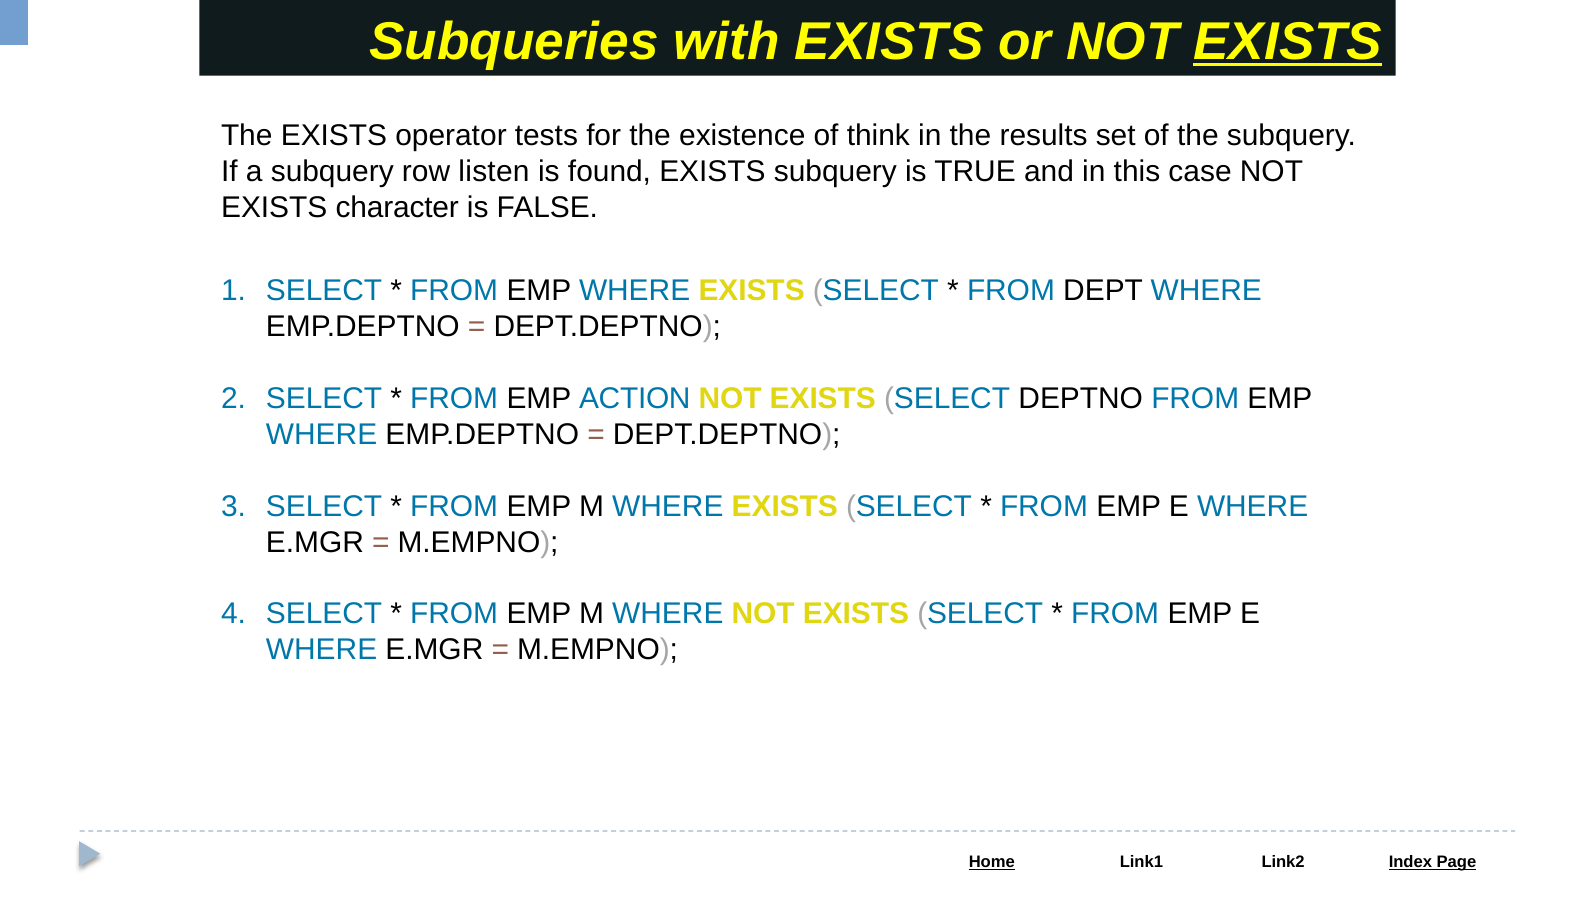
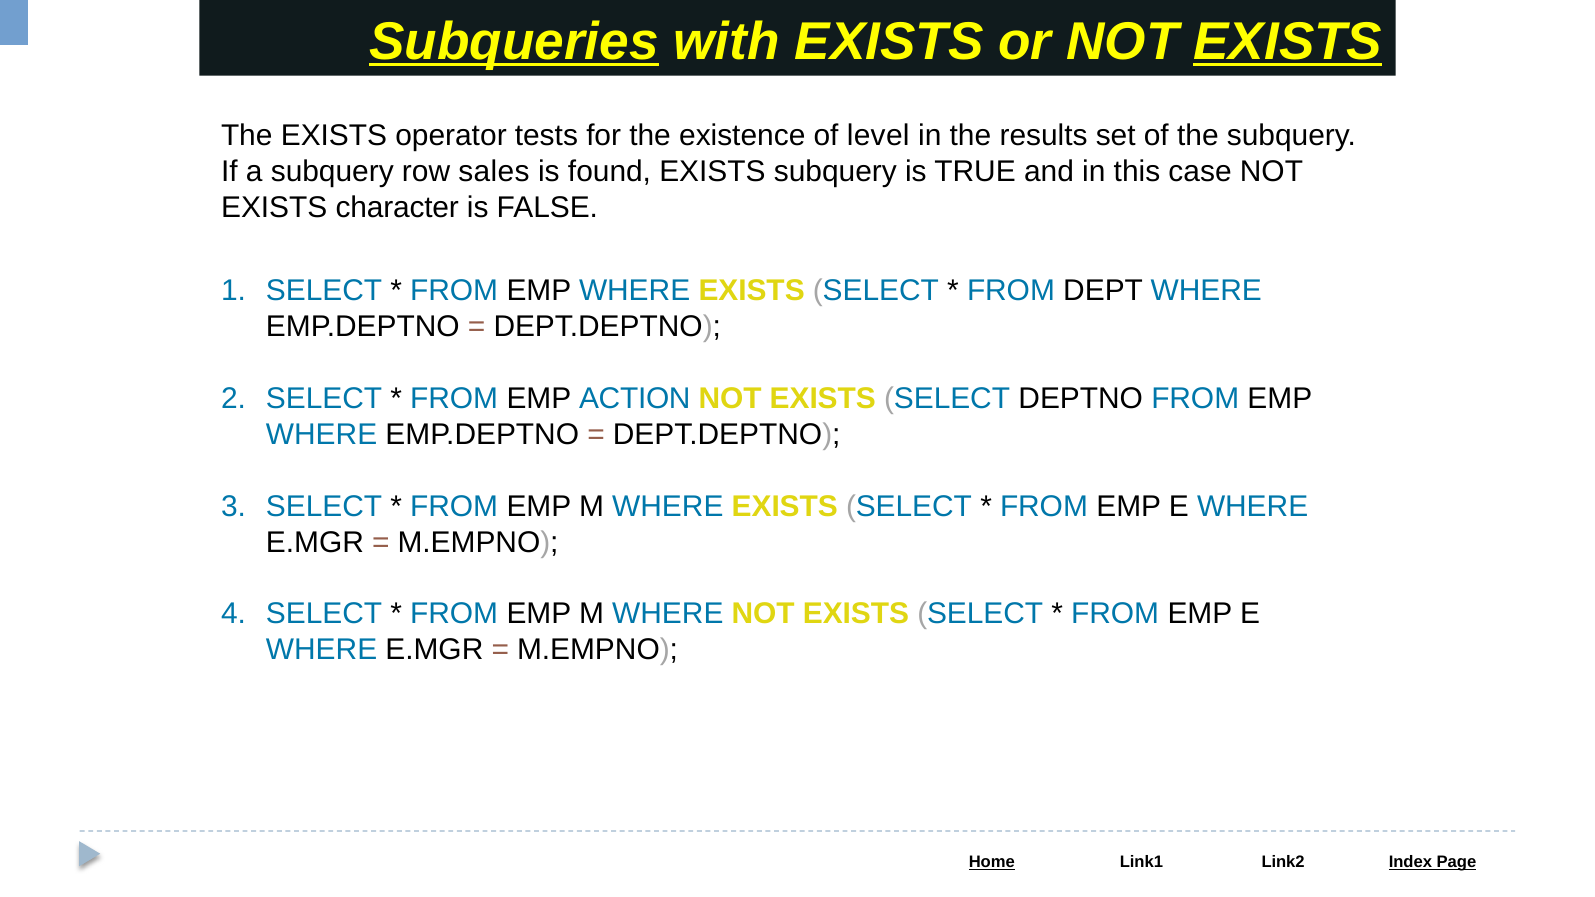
Subqueries underline: none -> present
think: think -> level
listen: listen -> sales
